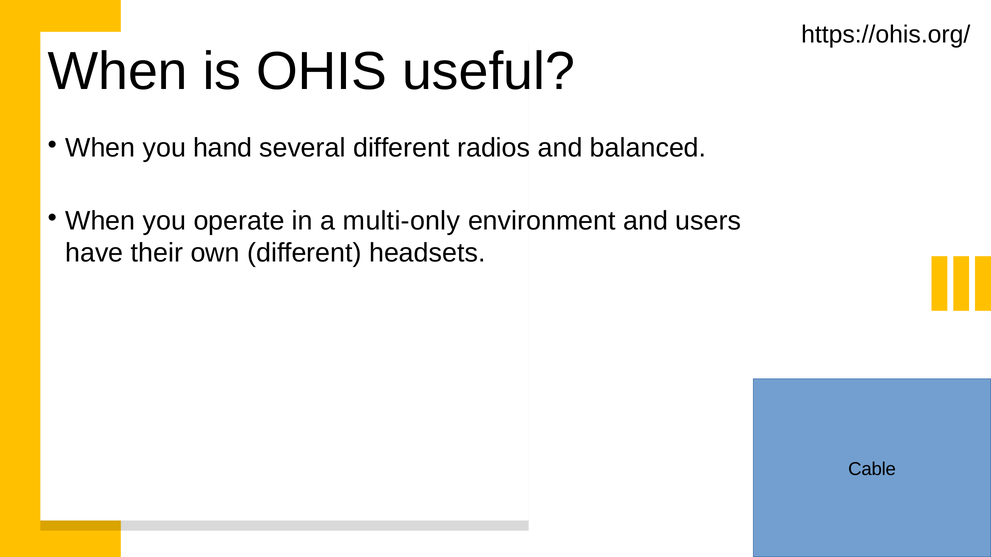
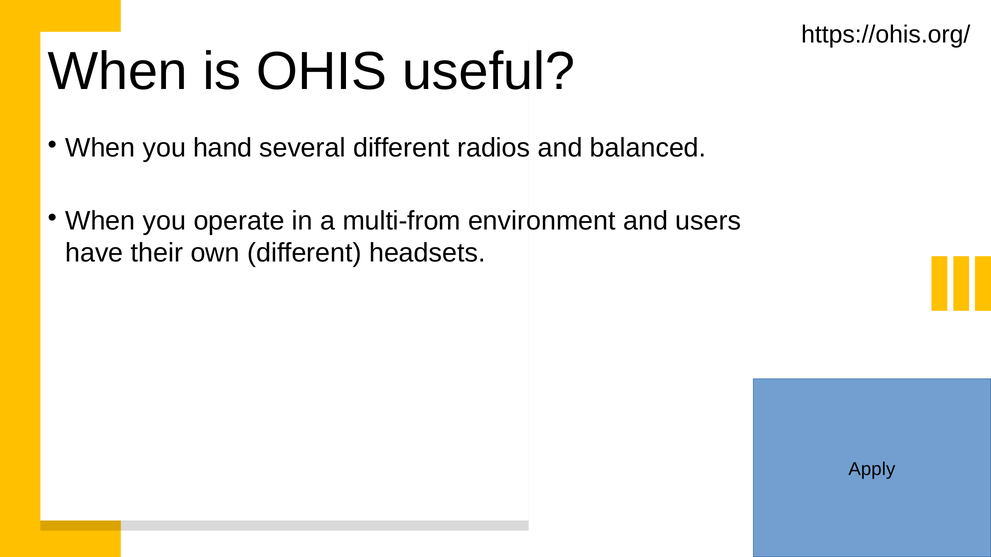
multi-only: multi-only -> multi-from
Cable: Cable -> Apply
